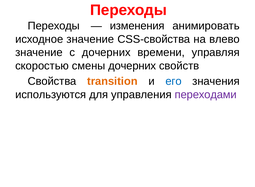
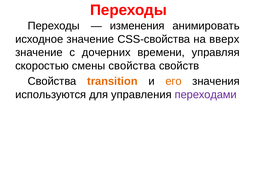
влево: влево -> вверх
смены дочерних: дочерних -> свойства
его colour: blue -> orange
